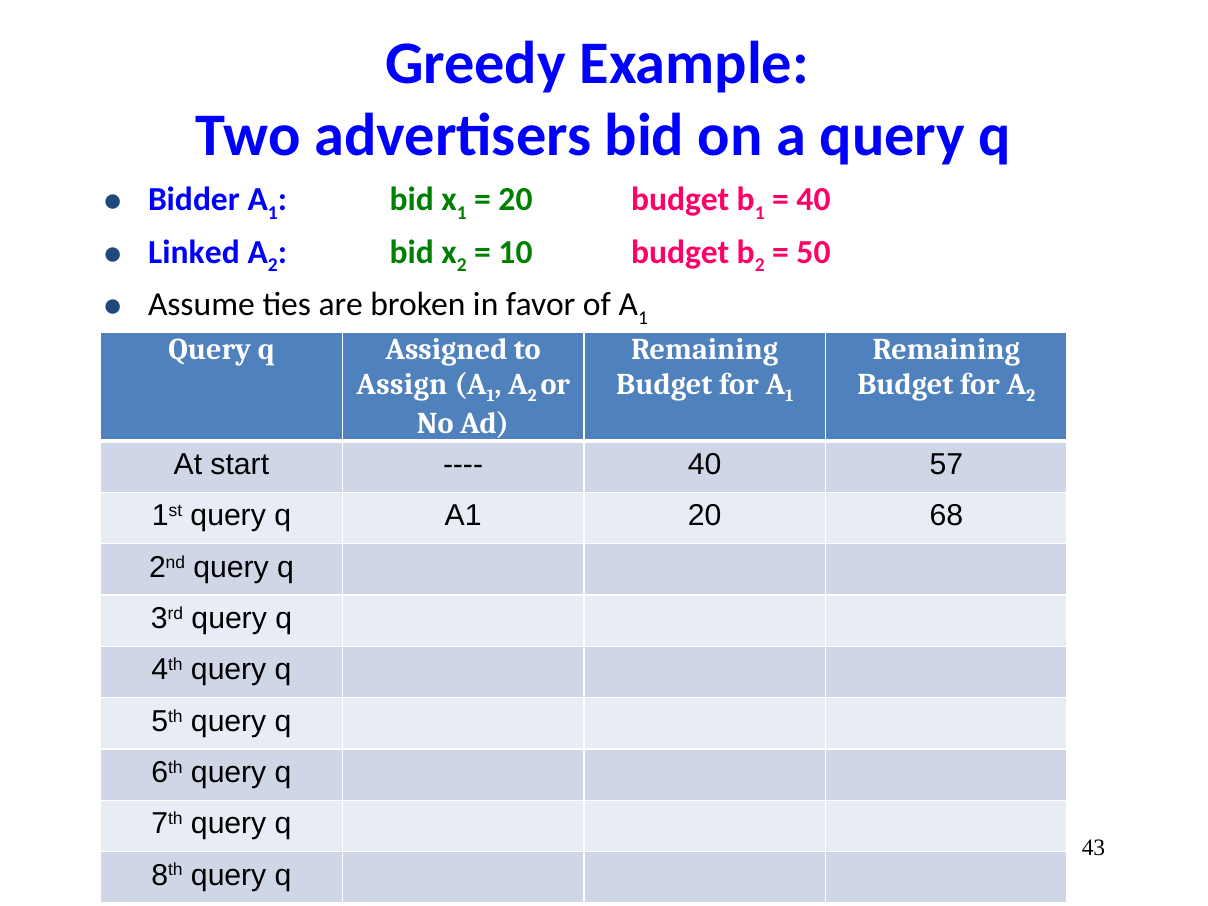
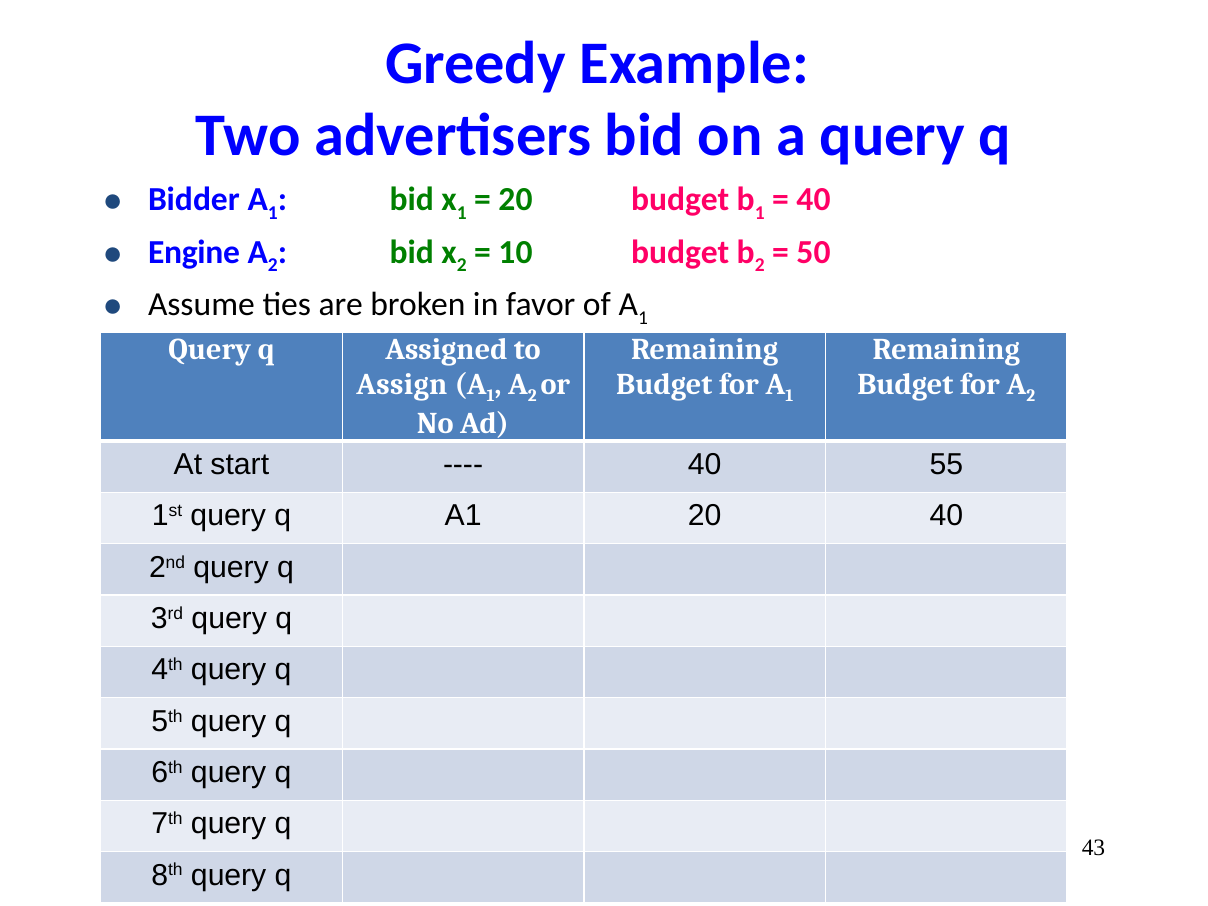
Linked: Linked -> Engine
57: 57 -> 55
20 68: 68 -> 40
